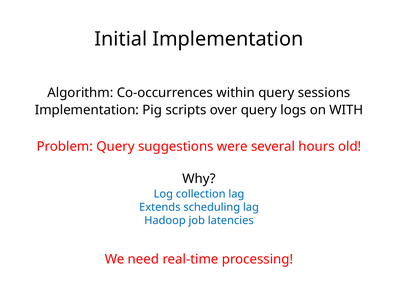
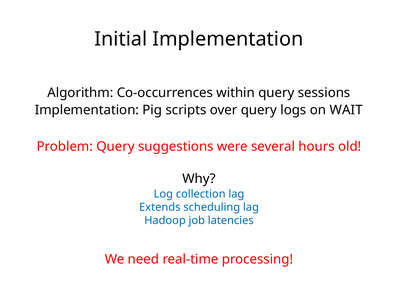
WITH: WITH -> WAIT
